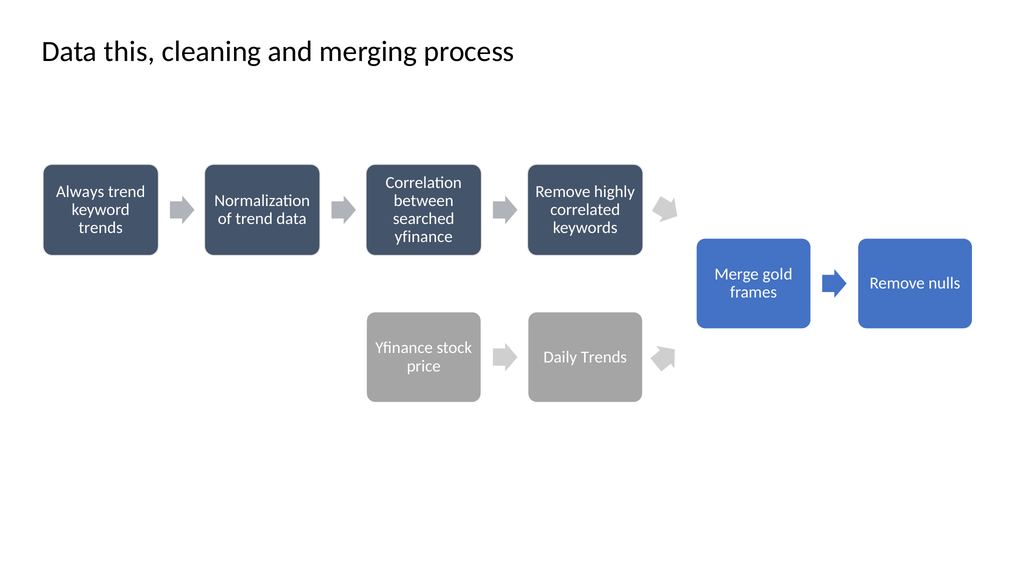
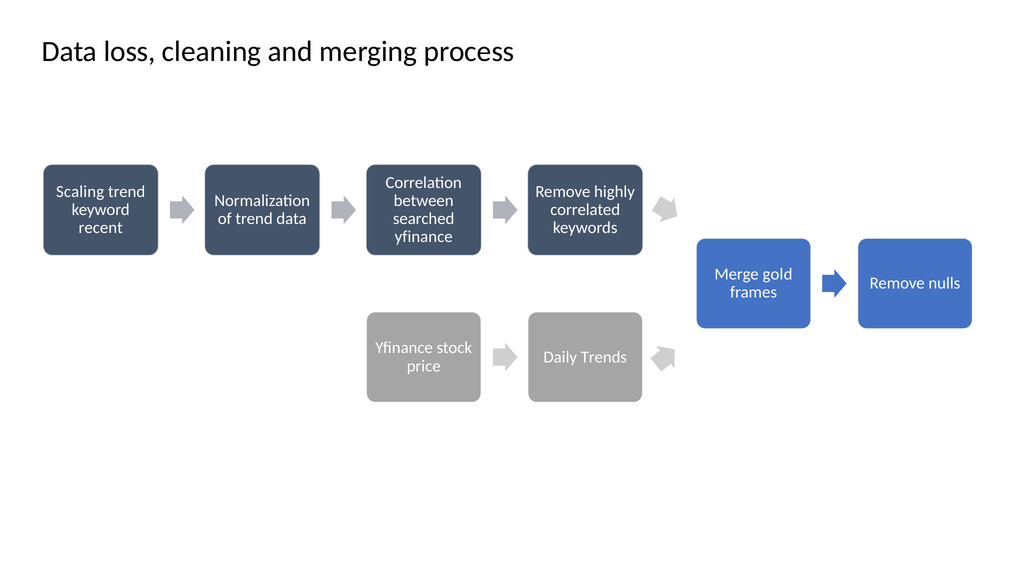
this: this -> loss
Always: Always -> Scaling
trends at (101, 228): trends -> recent
